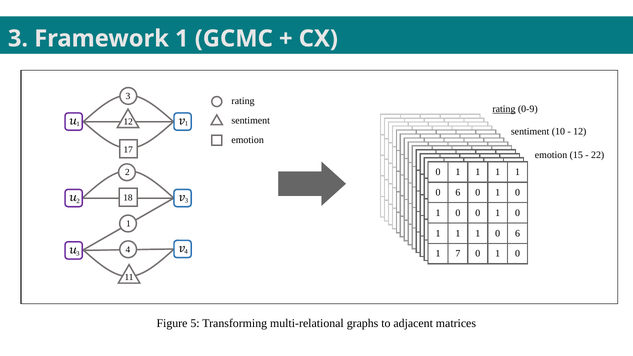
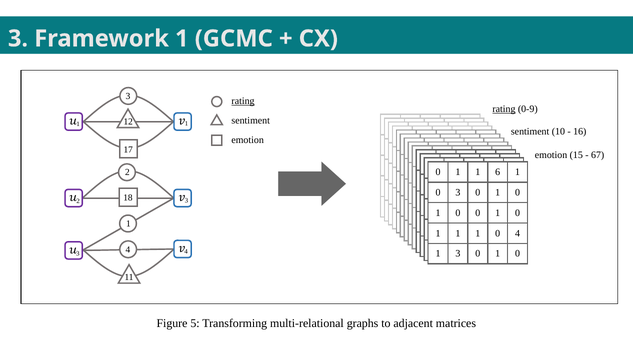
rating at (243, 101) underline: none -> present
12 at (580, 131): 12 -> 16
22: 22 -> 67
1 at (498, 172): 1 -> 6
6 at (458, 192): 6 -> 3
6 at (518, 233): 6 -> 4
1 7: 7 -> 3
